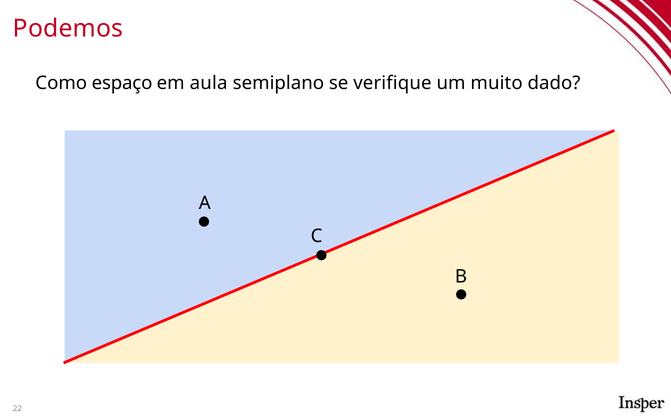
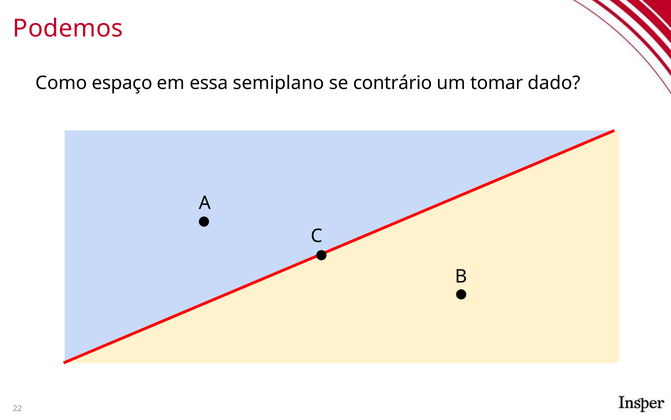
aula: aula -> essa
verifique: verifique -> contrário
muito: muito -> tomar
